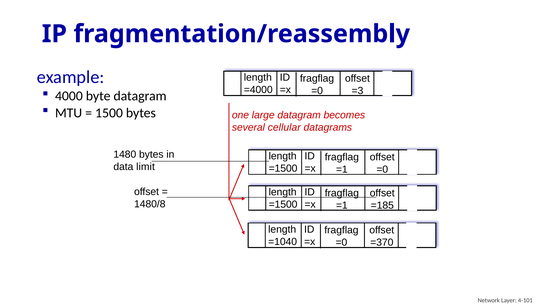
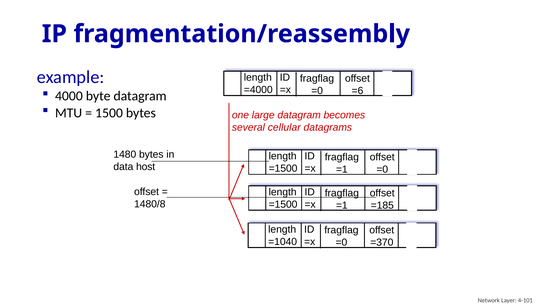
=3: =3 -> =6
limit: limit -> host
